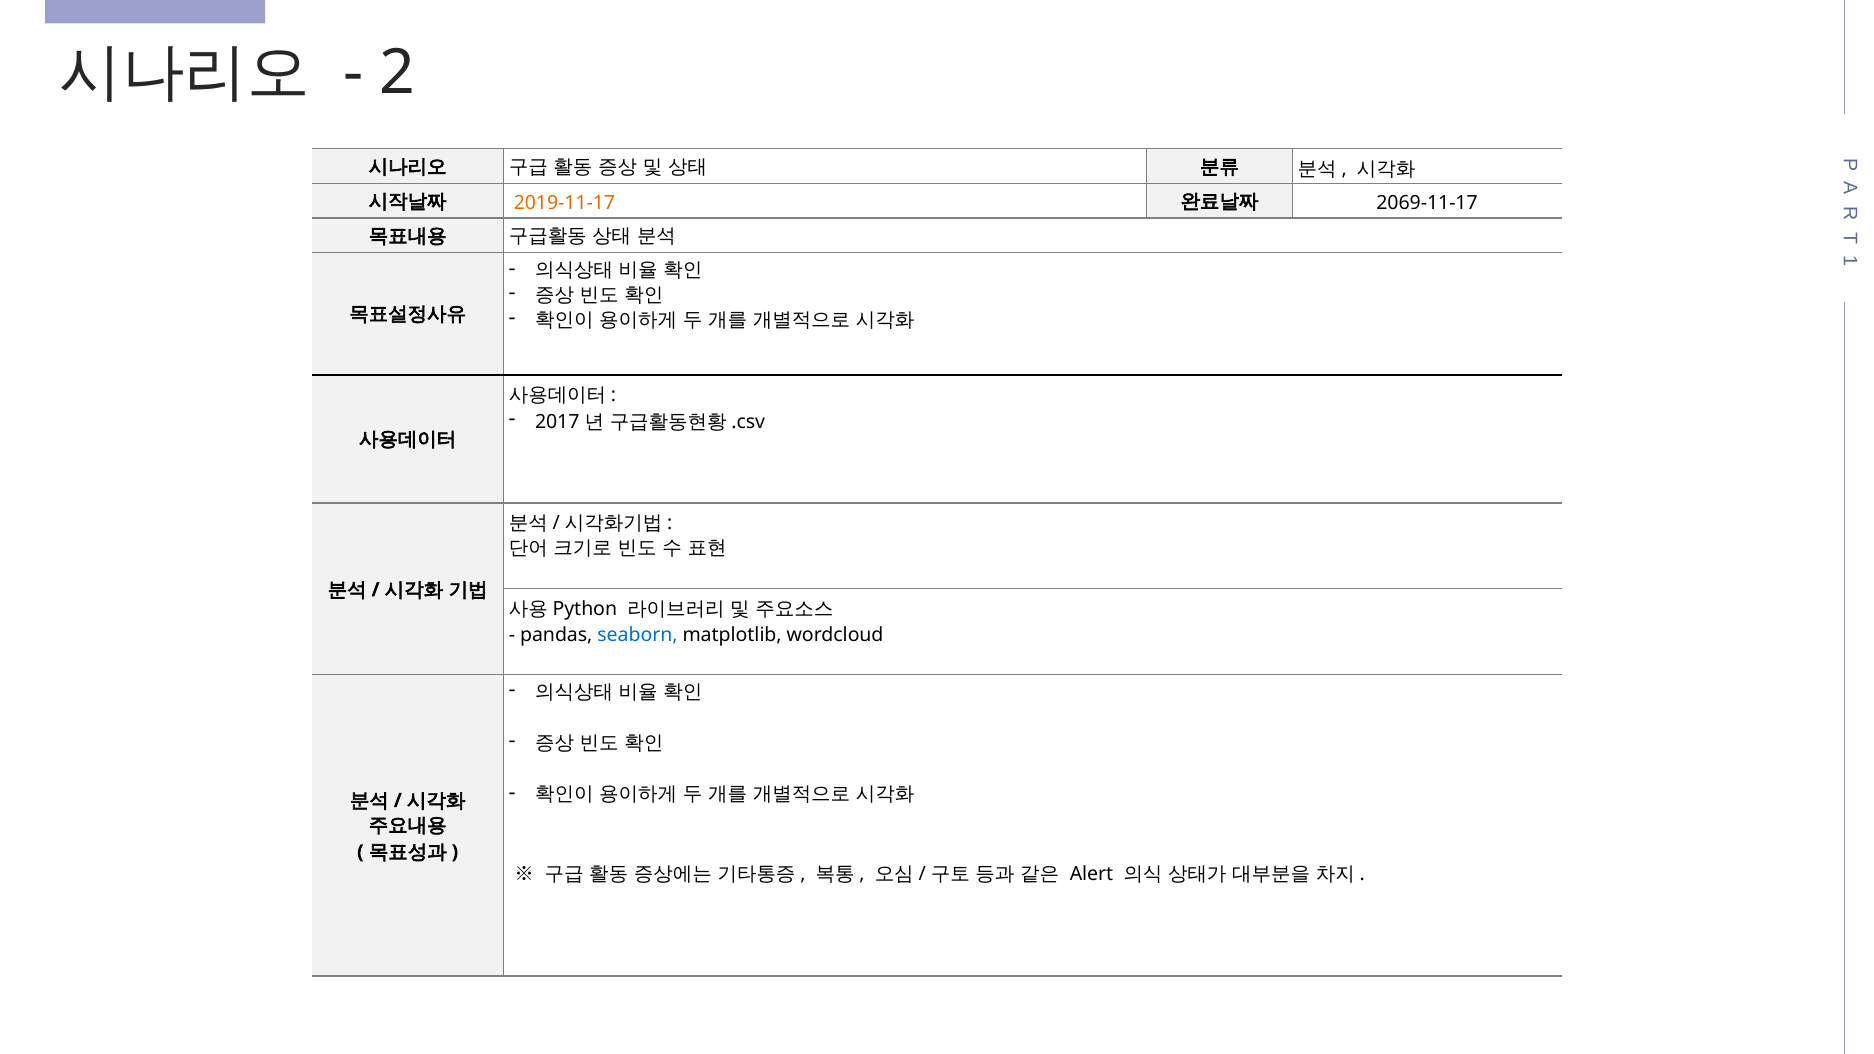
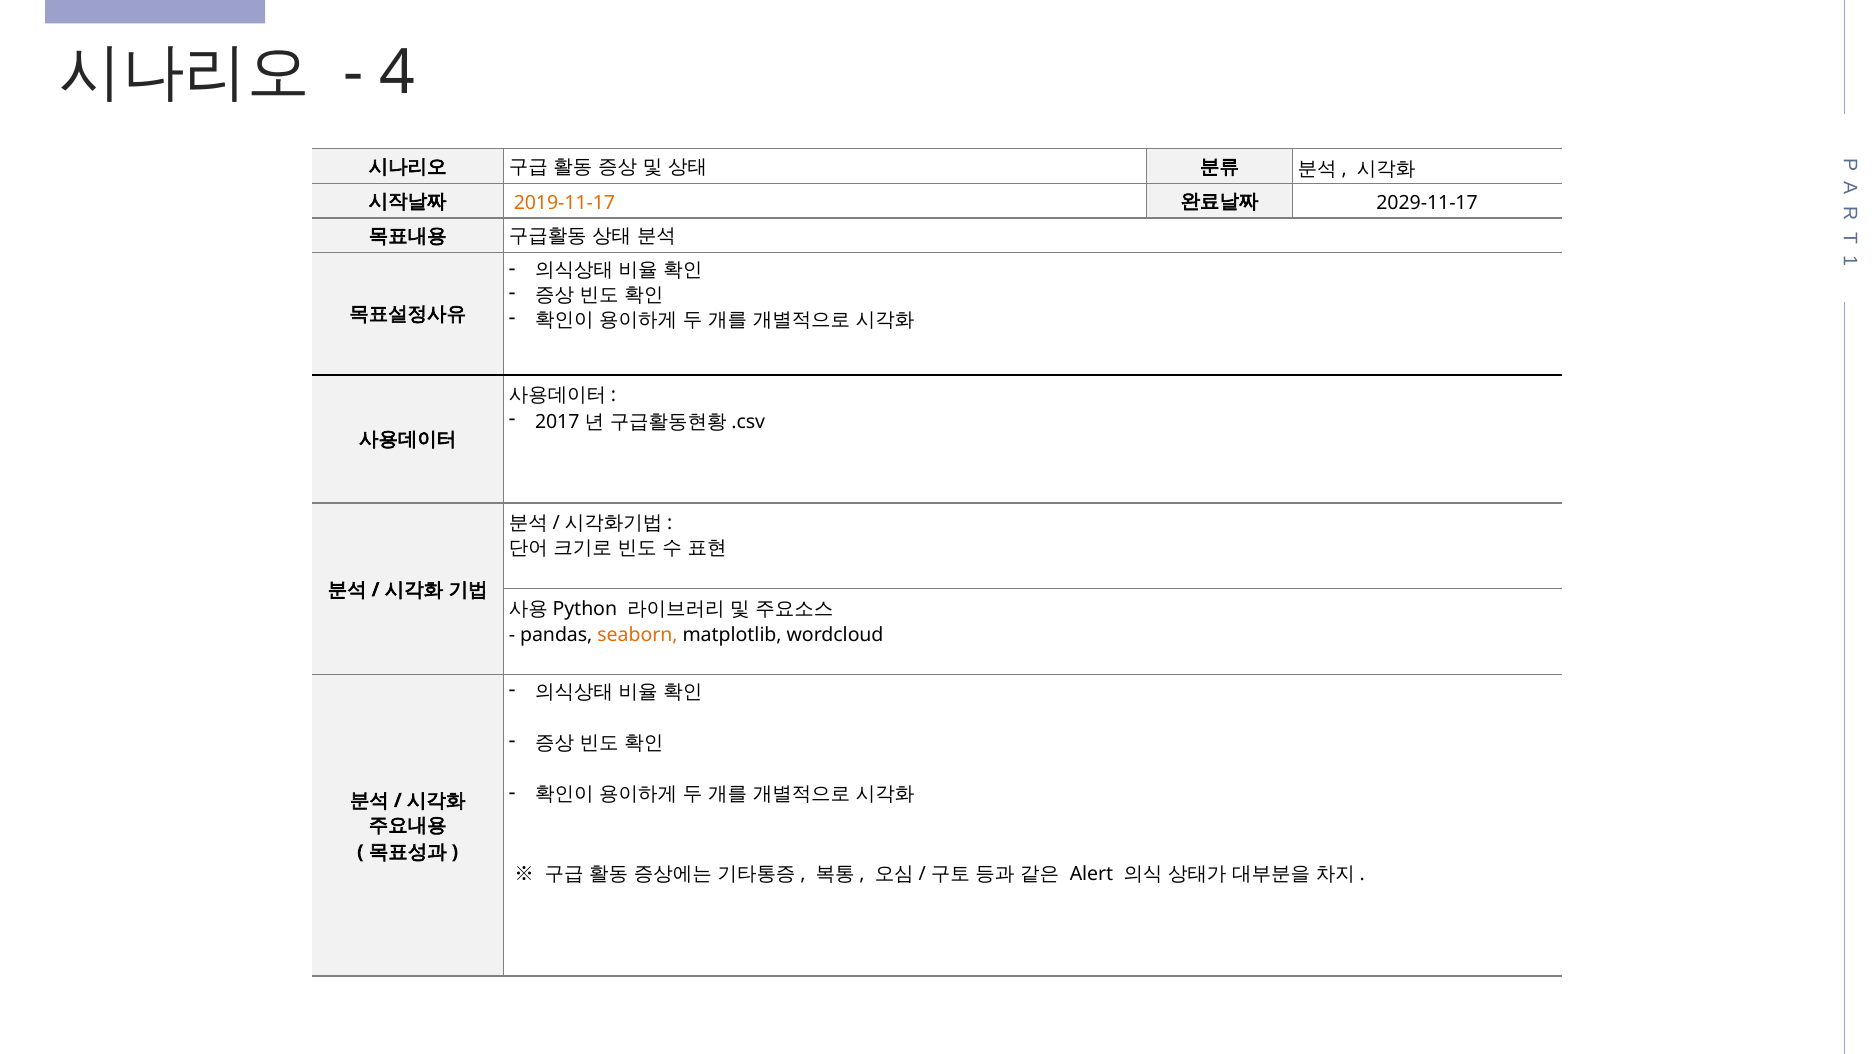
2: 2 -> 4
2069-11-17: 2069-11-17 -> 2029-11-17
seaborn colour: blue -> orange
